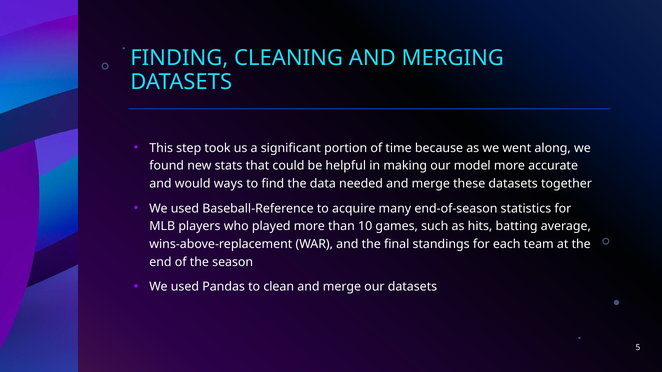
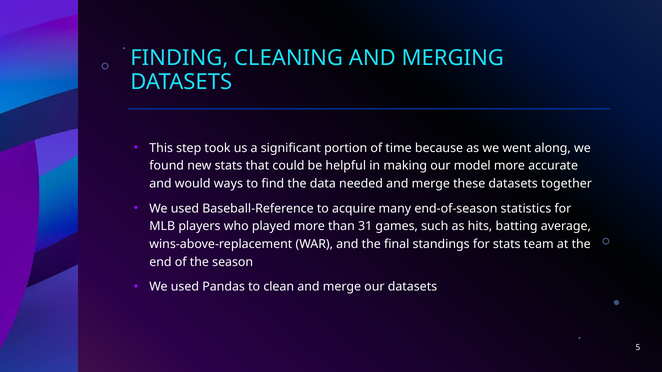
10: 10 -> 31
for each: each -> stats
